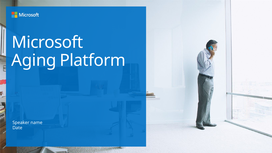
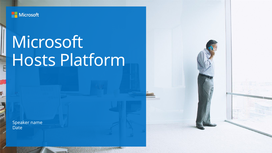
Aging: Aging -> Hosts
